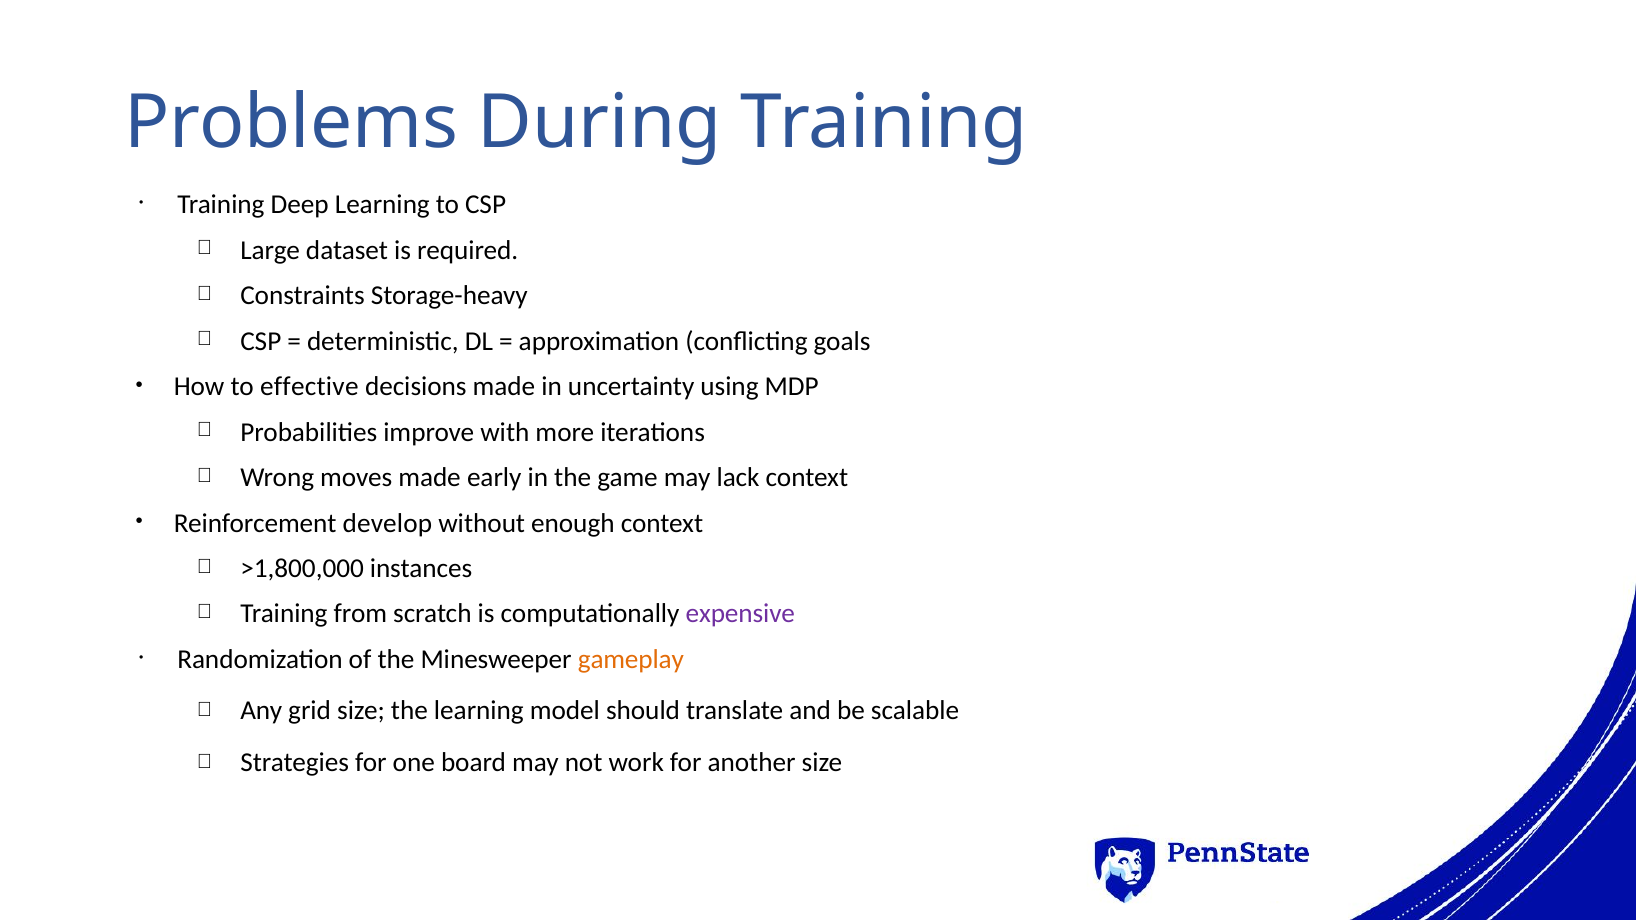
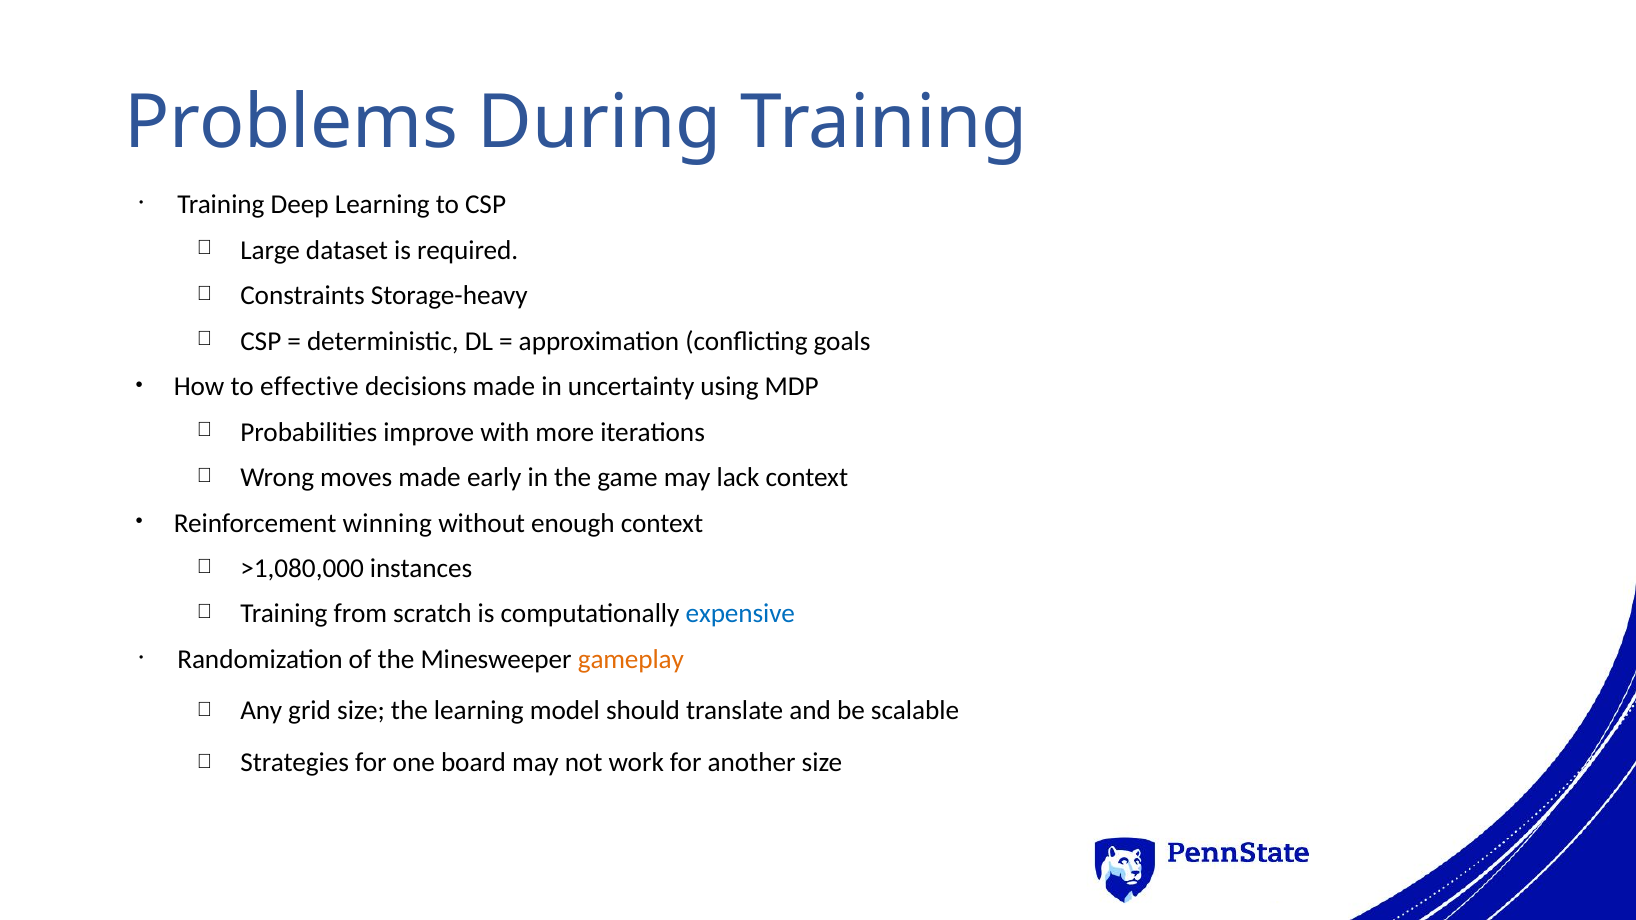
develop: develop -> winning
>1,800,000: >1,800,000 -> >1,080,000
expensive colour: purple -> blue
